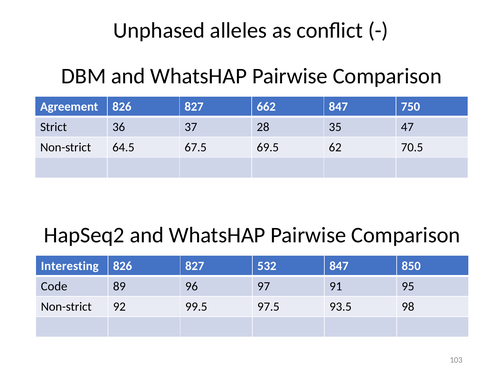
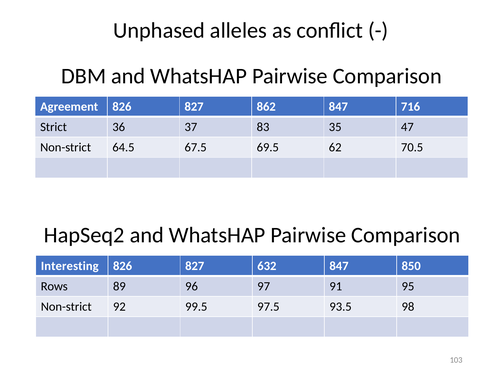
662: 662 -> 862
750: 750 -> 716
28: 28 -> 83
532: 532 -> 632
Code: Code -> Rows
